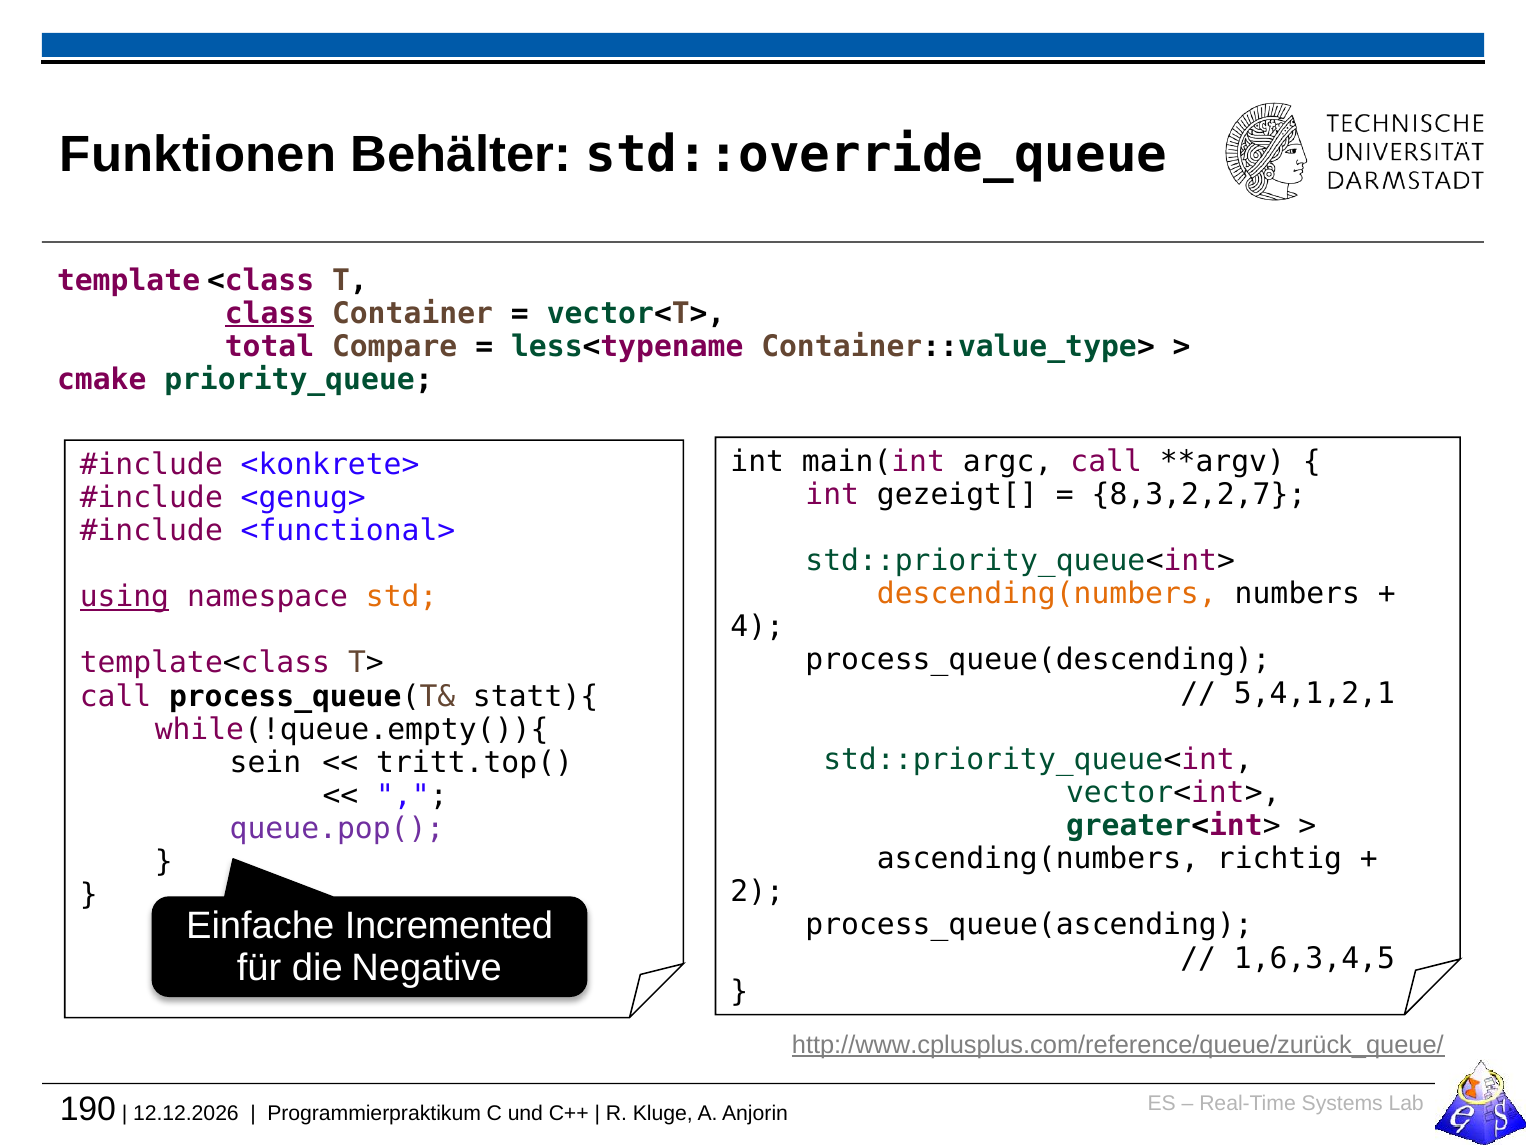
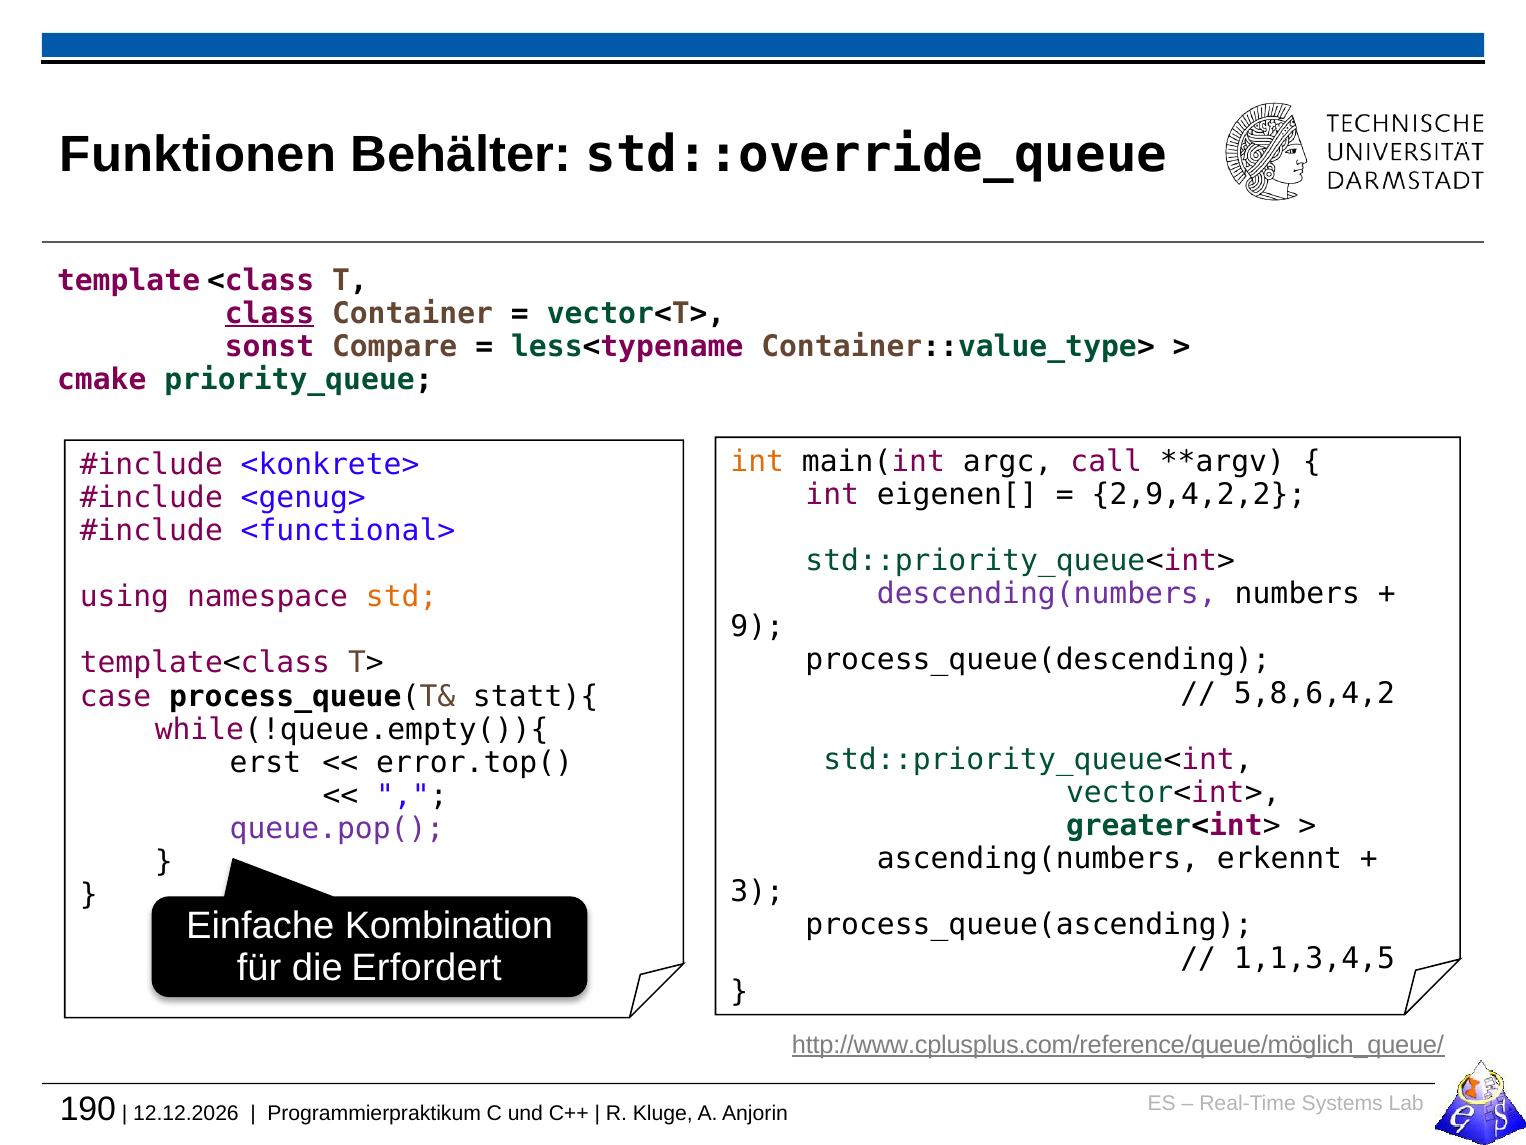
total: total -> sonst
int at (757, 461) colour: black -> orange
gezeigt[: gezeigt[ -> eigenen[
8,3,2,2,7: 8,3,2,2,7 -> 2,9,4,2,2
descending(numbers colour: orange -> purple
using underline: present -> none
4: 4 -> 9
5,4,1,2,1: 5,4,1,2,1 -> 5,8,6,4,2
call at (116, 696): call -> case
sein: sein -> erst
tritt.top(: tritt.top( -> error.top(
richtig: richtig -> erkennt
2: 2 -> 3
Incremented: Incremented -> Kombination
1,6,3,4,5: 1,6,3,4,5 -> 1,1,3,4,5
Negative: Negative -> Erfordert
http://www.cplusplus.com/reference/queue/zurück_queue/: http://www.cplusplus.com/reference/queue/zurück_queue/ -> http://www.cplusplus.com/reference/queue/möglich_queue/
